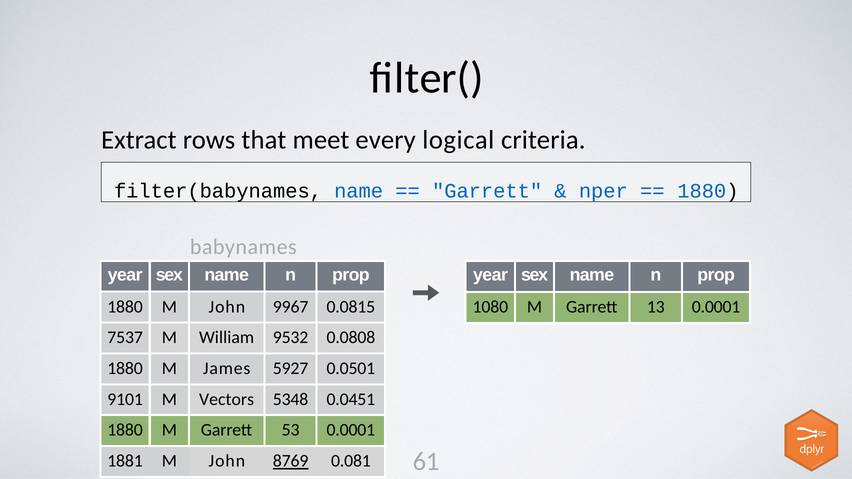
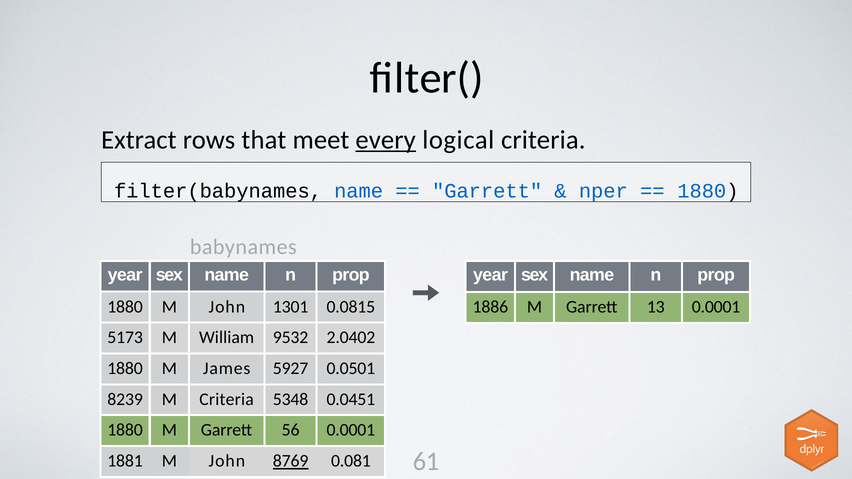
every underline: none -> present
9967: 9967 -> 1301
1080: 1080 -> 1886
7537: 7537 -> 5173
0.0808: 0.0808 -> 2.0402
9101: 9101 -> 8239
M Vectors: Vectors -> Criteria
53: 53 -> 56
